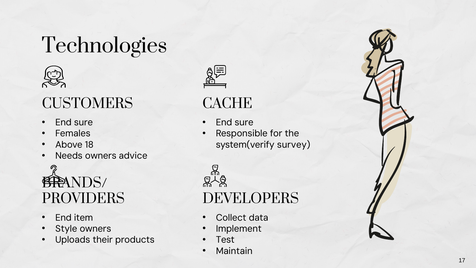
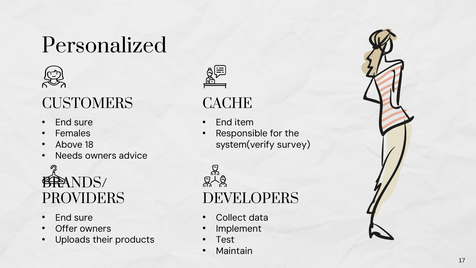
Technologies: Technologies -> Personalized
sure at (244, 122): sure -> item
item at (83, 217): item -> sure
Style: Style -> Offer
